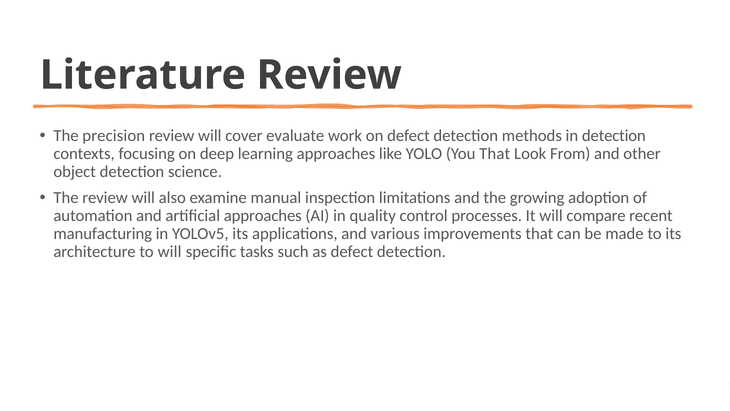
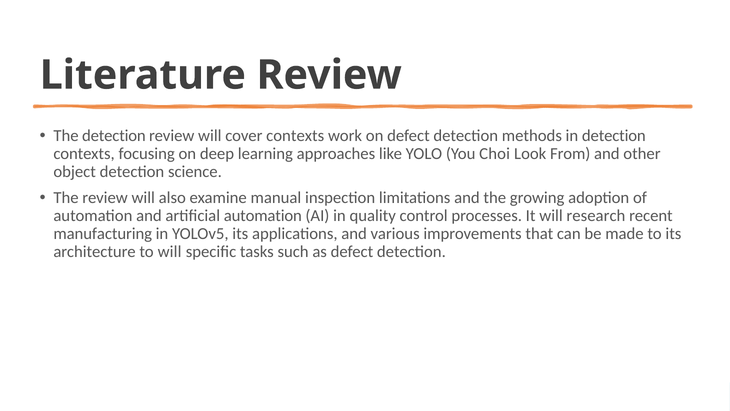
The precision: precision -> detection
cover evaluate: evaluate -> contexts
You That: That -> Choi
artificial approaches: approaches -> automation
compare: compare -> research
